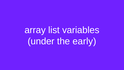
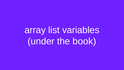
early: early -> book
